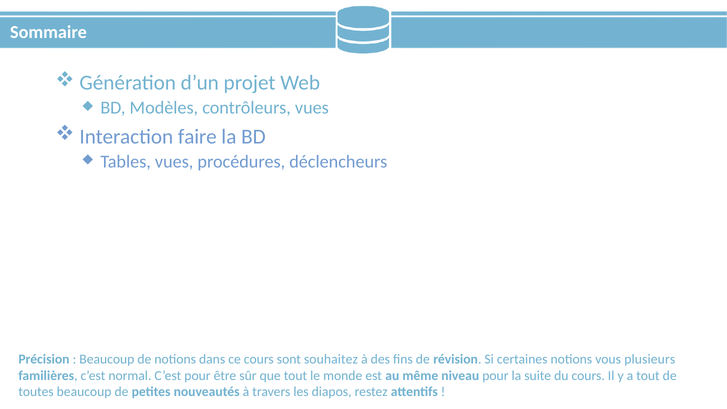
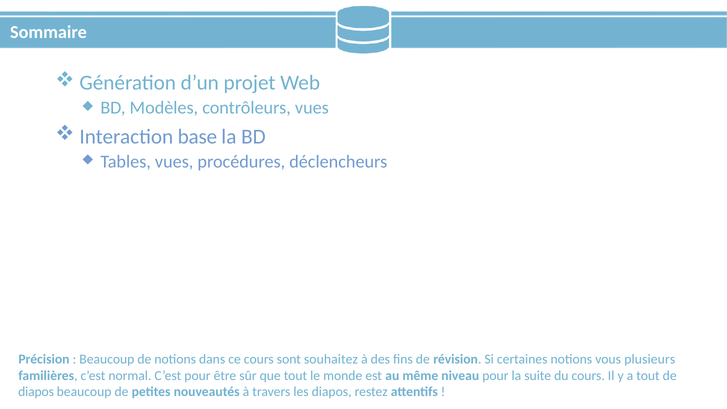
faire: faire -> base
toutes at (36, 392): toutes -> diapos
